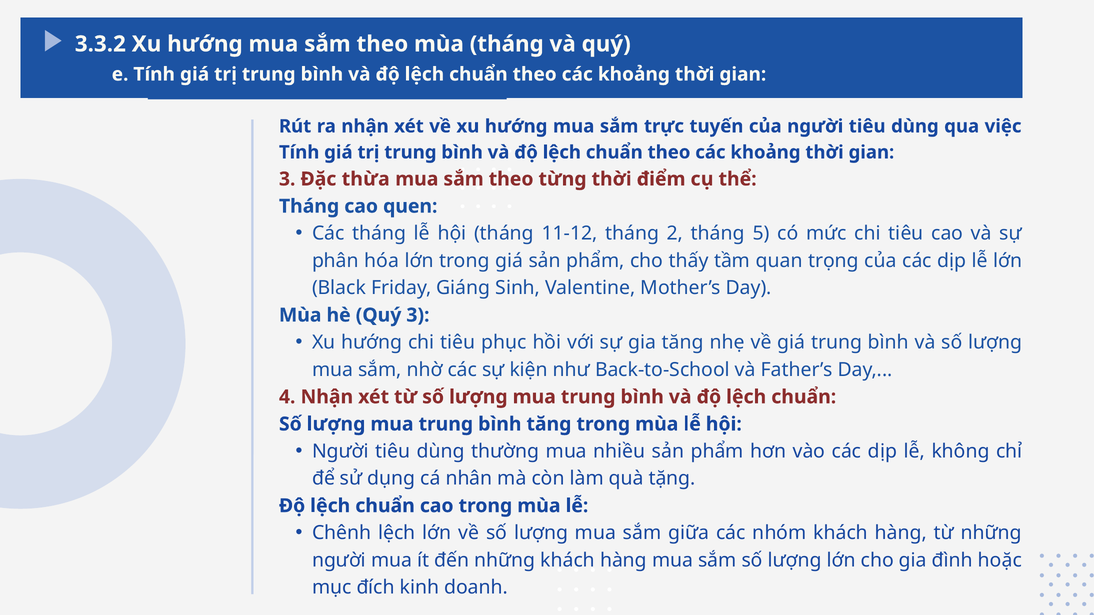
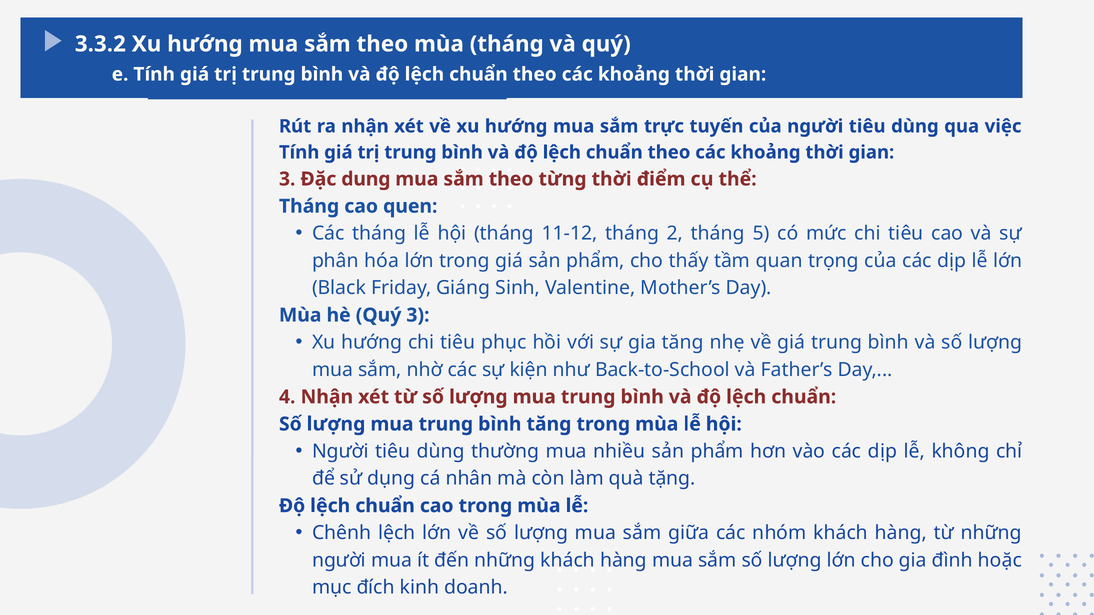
thừa: thừa -> dung
